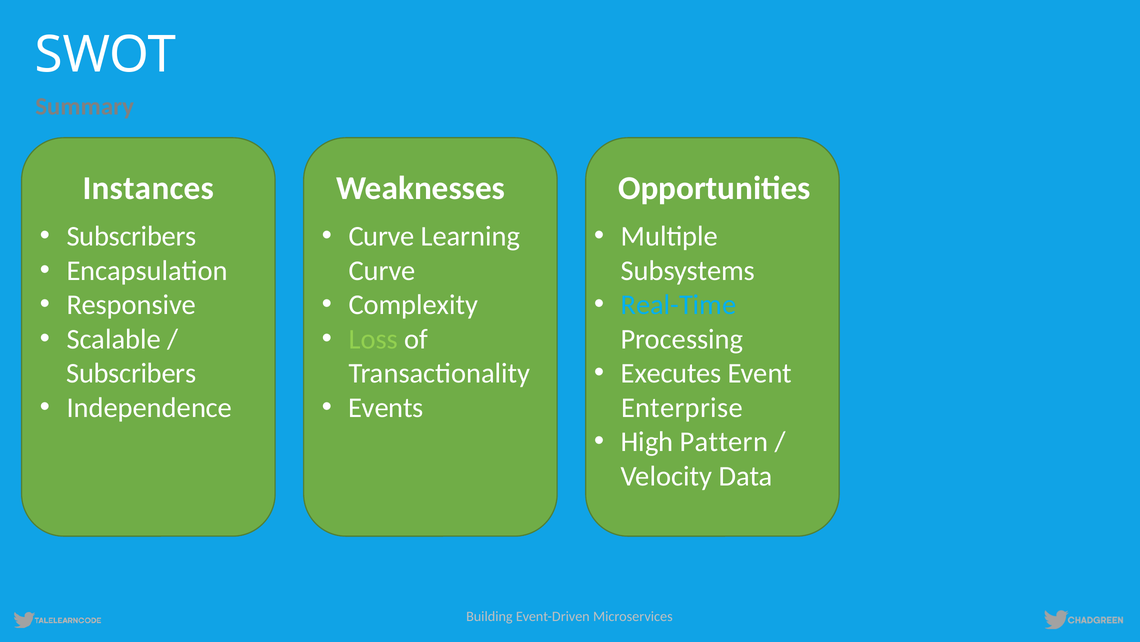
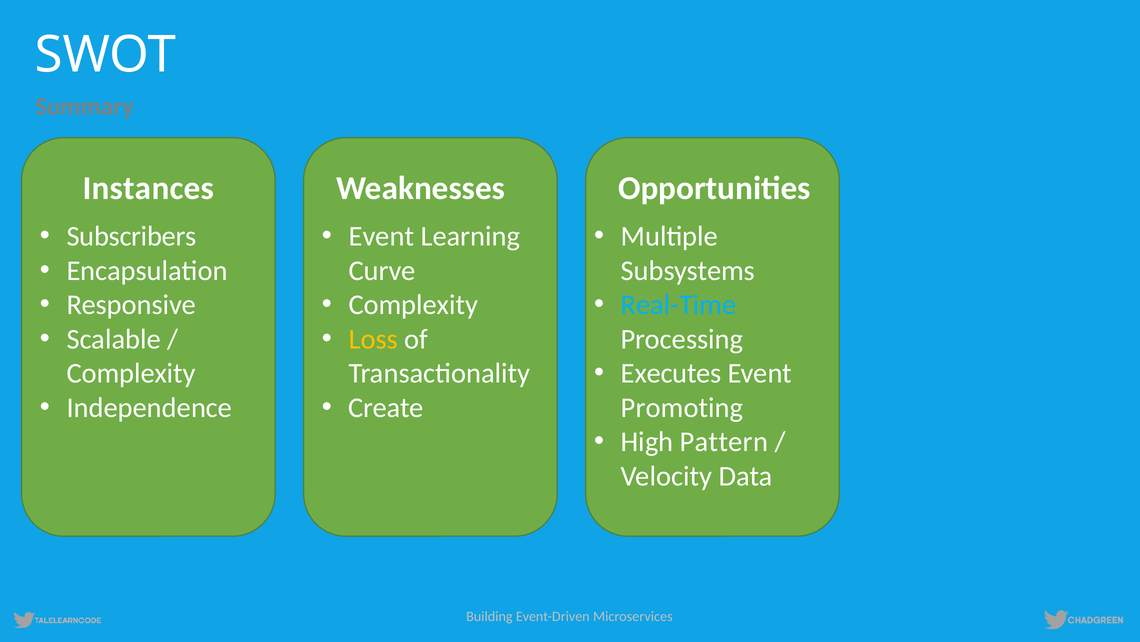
Curve at (382, 236): Curve -> Event
Loss colour: light green -> yellow
Subscribers at (131, 373): Subscribers -> Complexity
Events: Events -> Create
Enterprise: Enterprise -> Promoting
